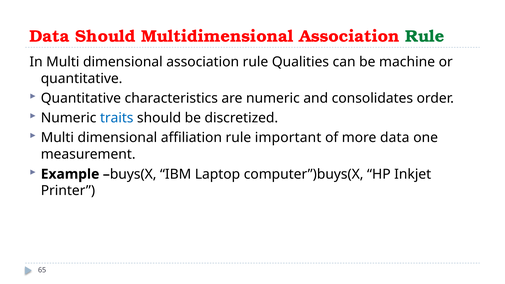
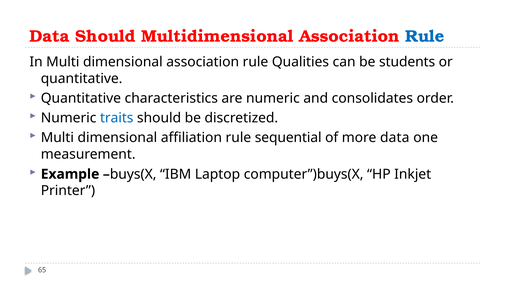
Rule at (425, 36) colour: green -> blue
machine: machine -> students
important: important -> sequential
